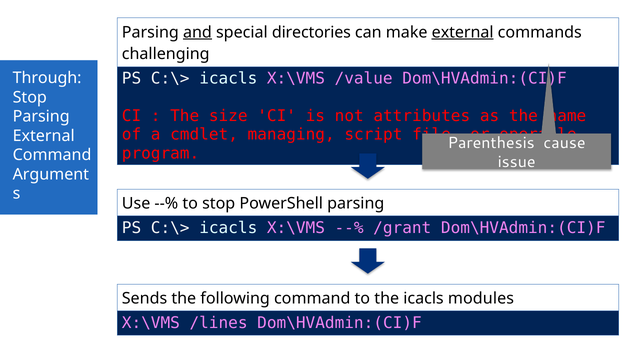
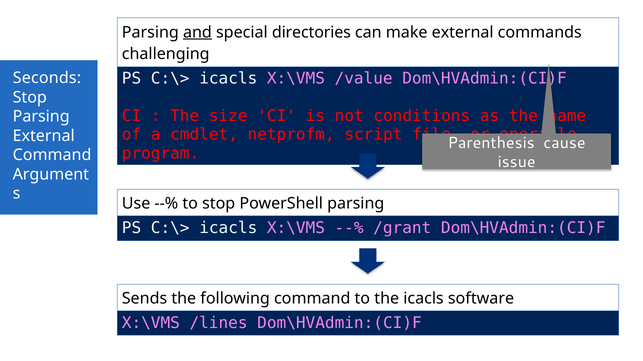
external at (463, 32) underline: present -> none
Through: Through -> Seconds
attributes: attributes -> conditions
managing: managing -> netprofm
modules: modules -> software
